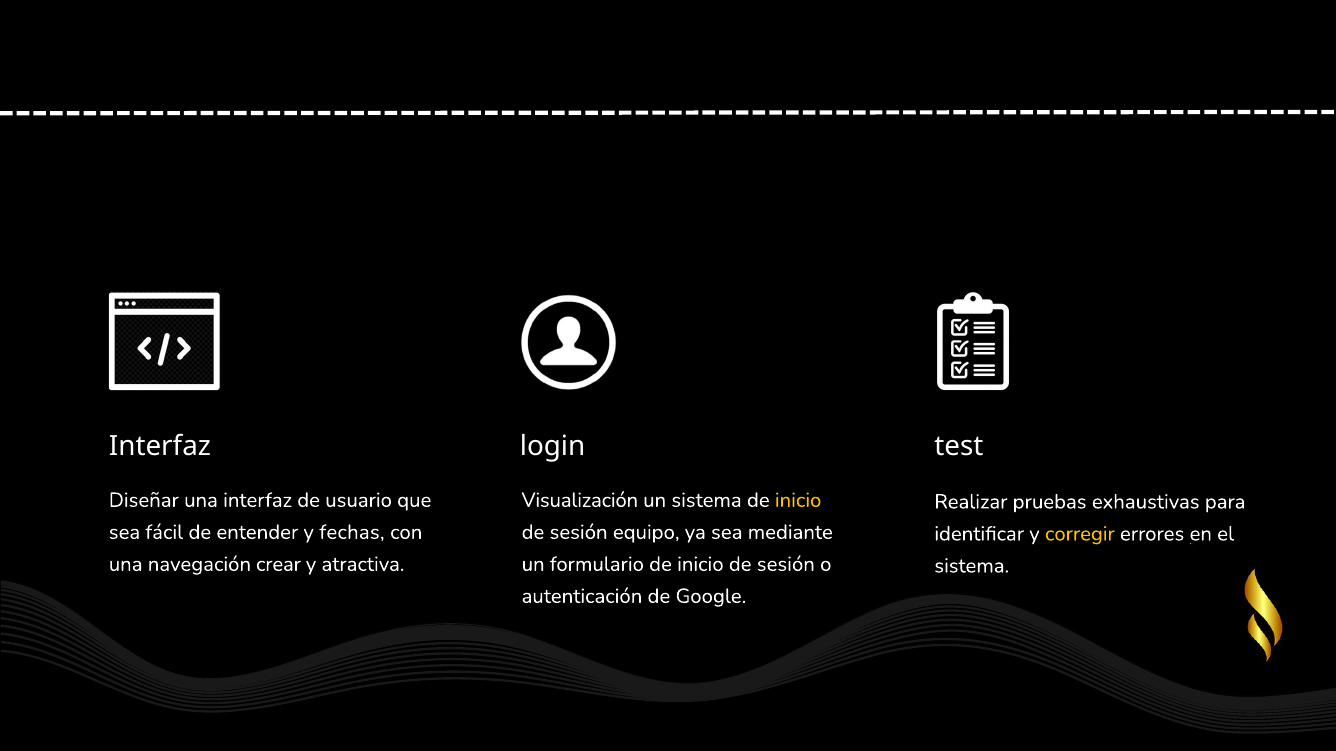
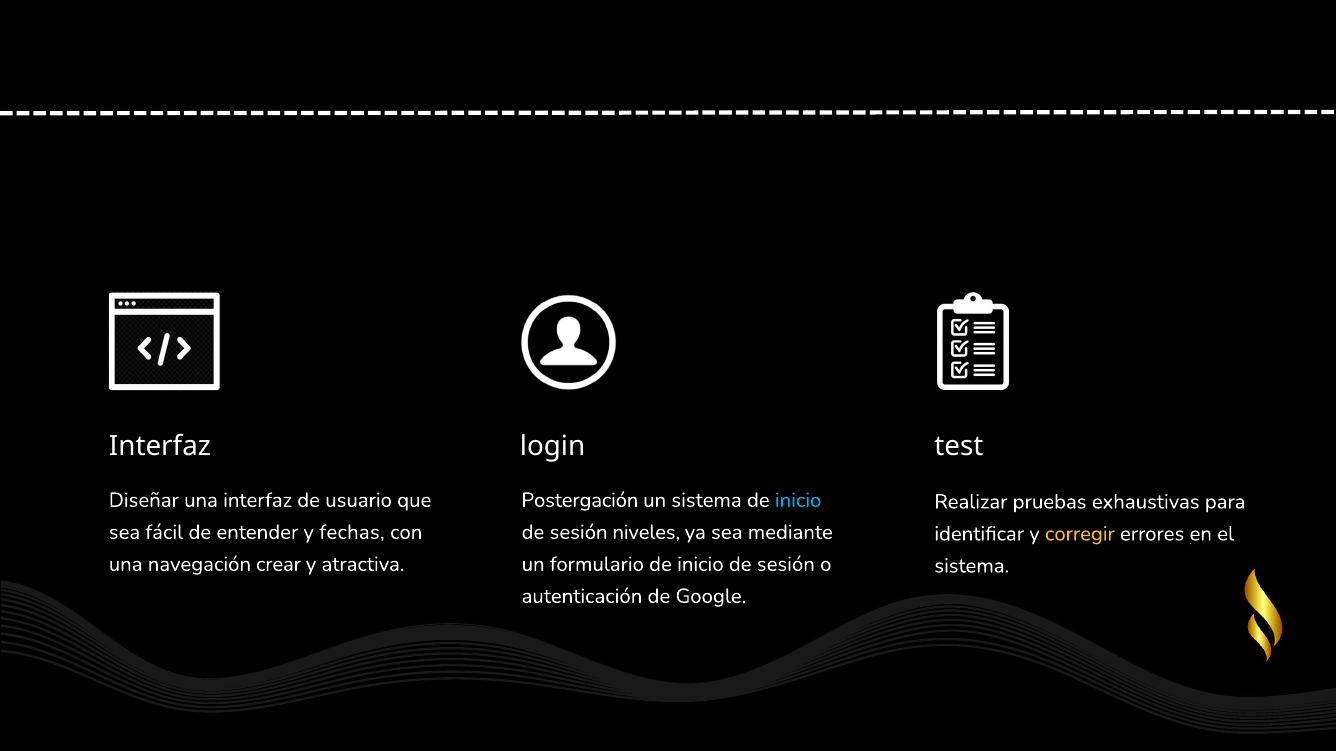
Visualización: Visualización -> Postergación
inicio at (798, 500) colour: yellow -> light blue
equipo: equipo -> niveles
